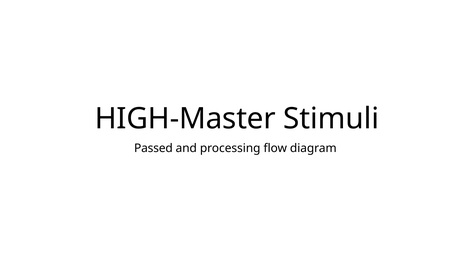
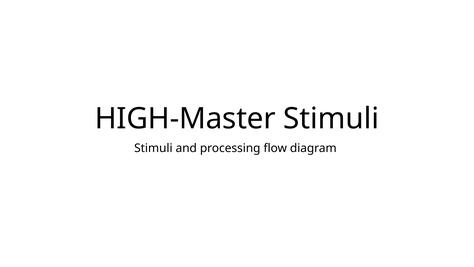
Passed at (153, 148): Passed -> Stimuli
